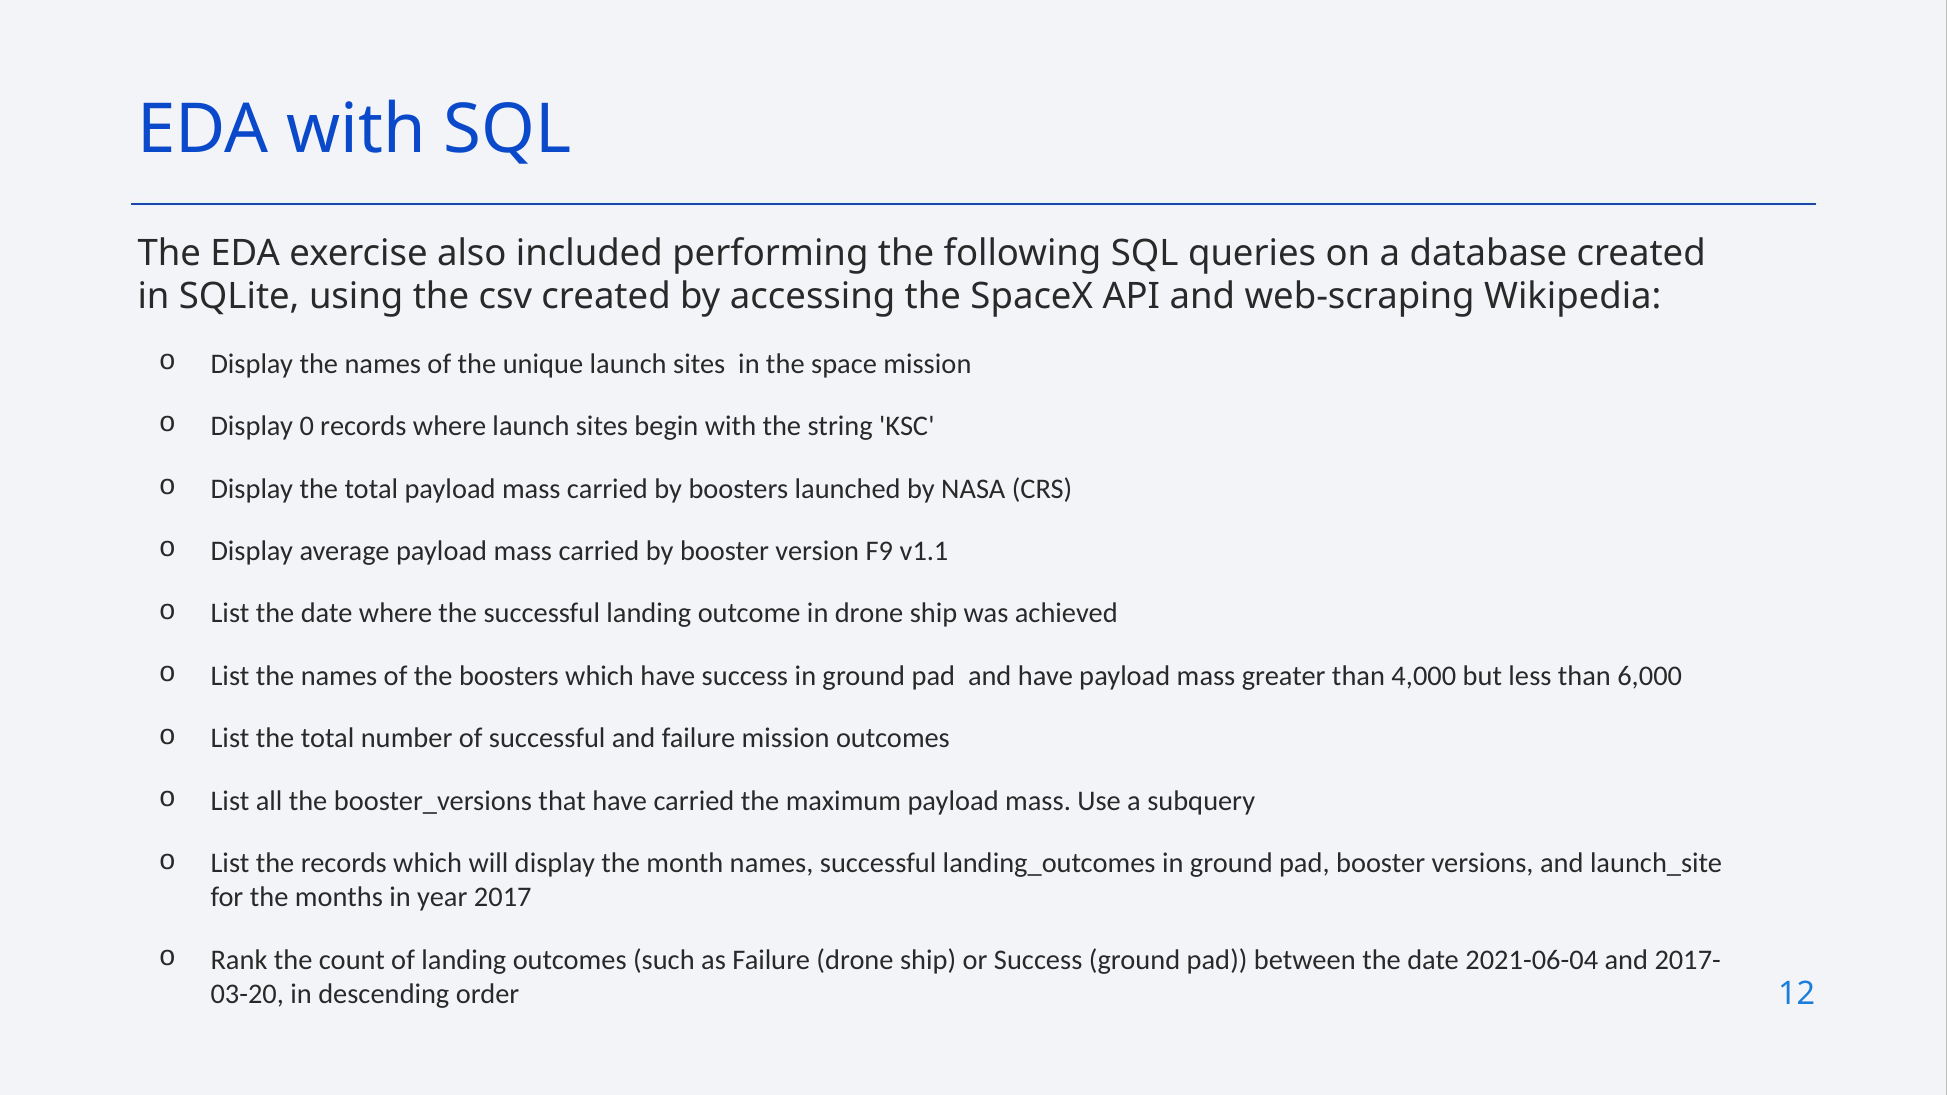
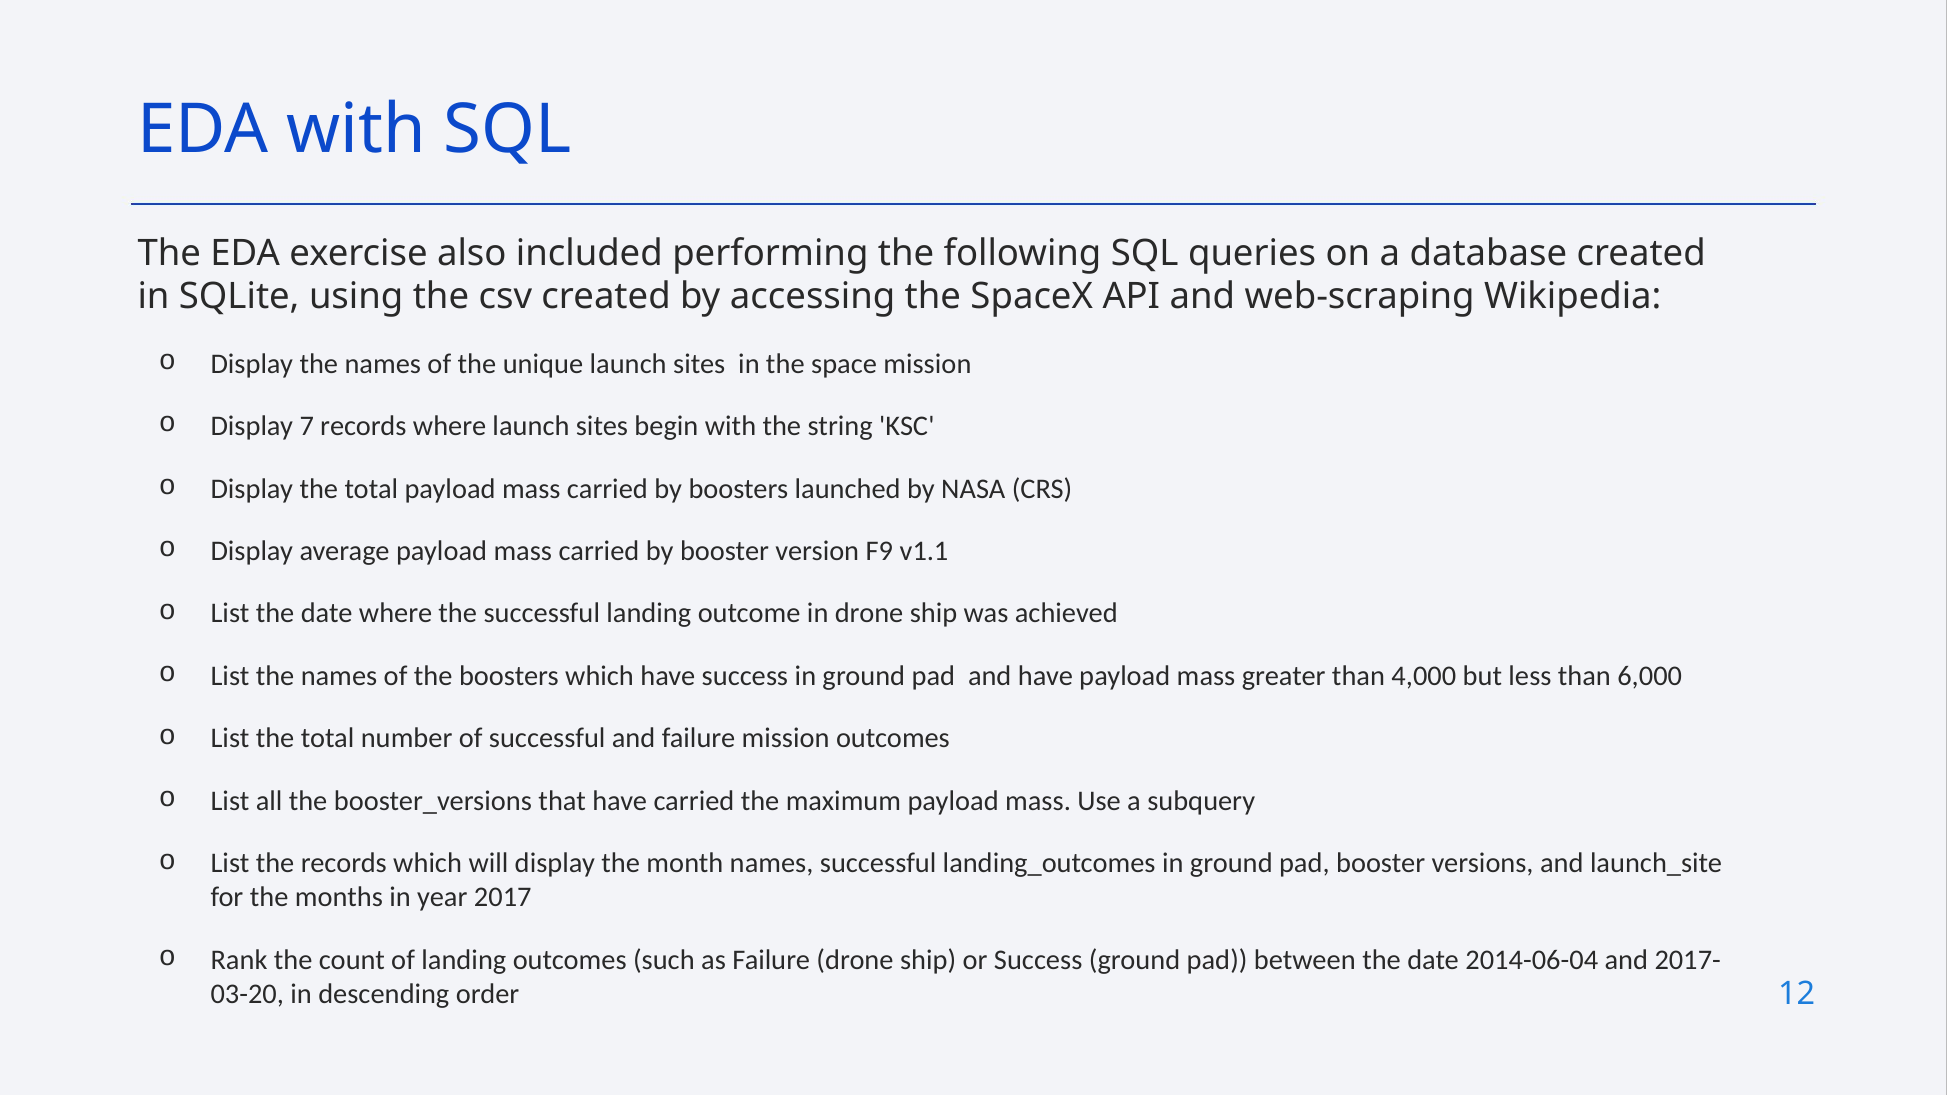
0: 0 -> 7
2021-06-04: 2021-06-04 -> 2014-06-04
